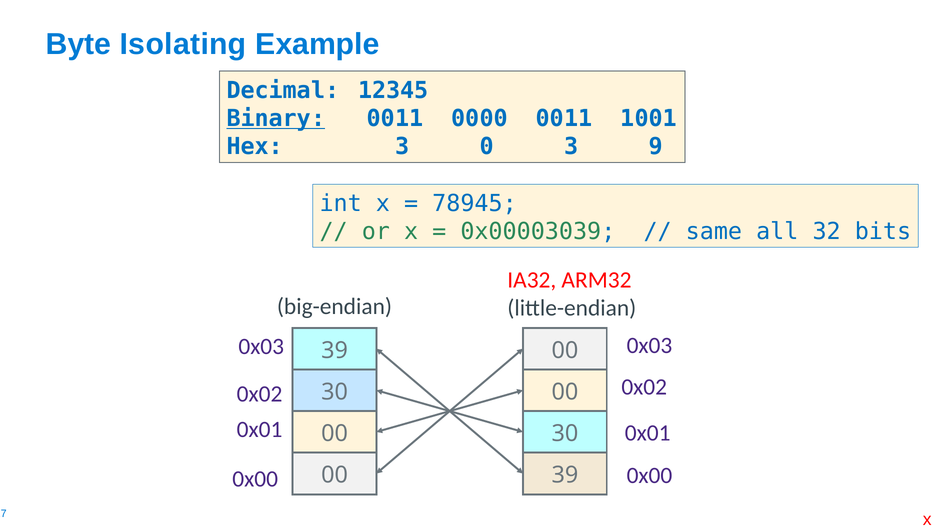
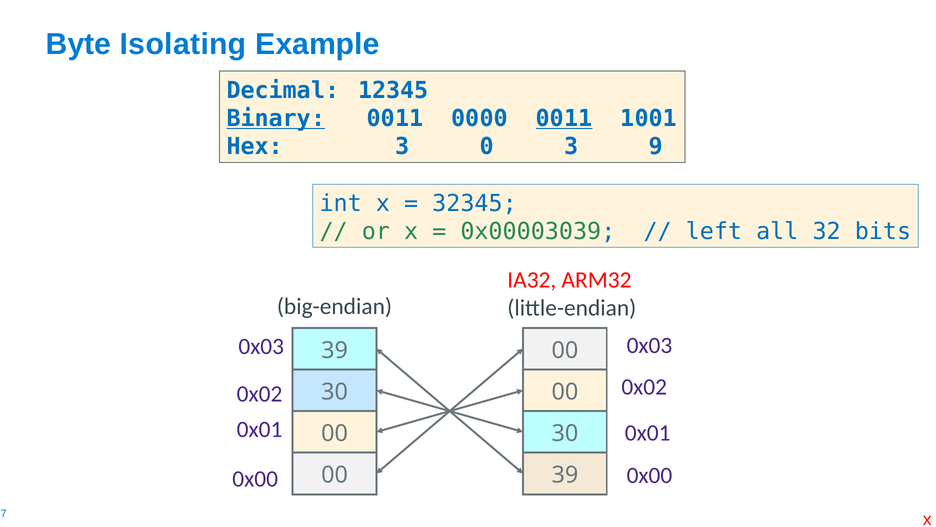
0011 at (564, 118) underline: none -> present
78945: 78945 -> 32345
same: same -> left
